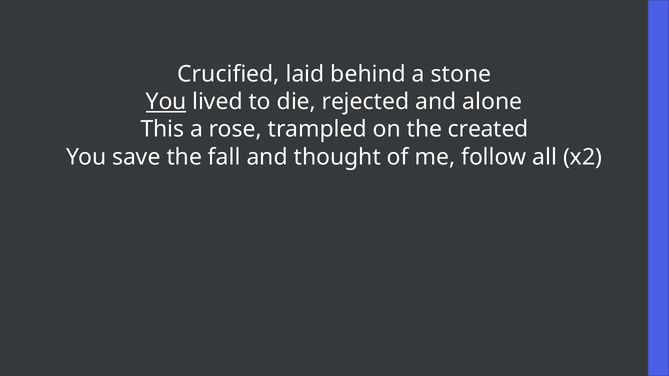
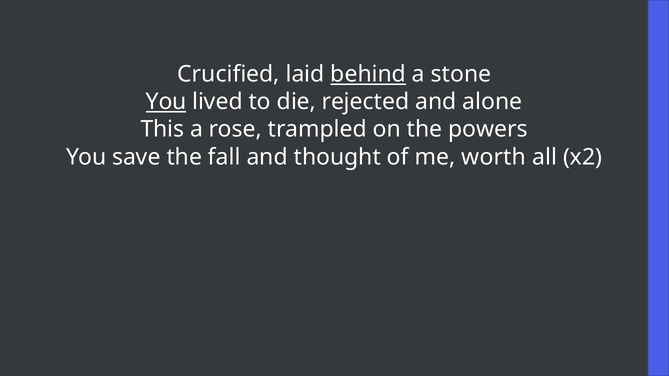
behind underline: none -> present
created: created -> powers
follow: follow -> worth
